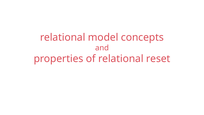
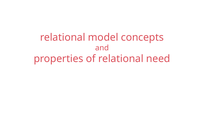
reset: reset -> need
